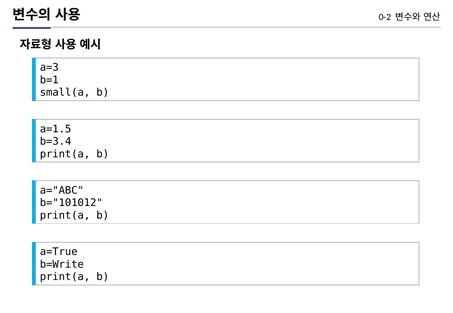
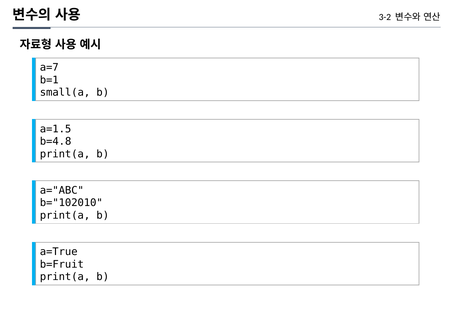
0-2: 0-2 -> 3-2
a=3: a=3 -> a=7
b=3.4: b=3.4 -> b=4.8
b="101012: b="101012 -> b="102010
b=Write: b=Write -> b=Fruit
